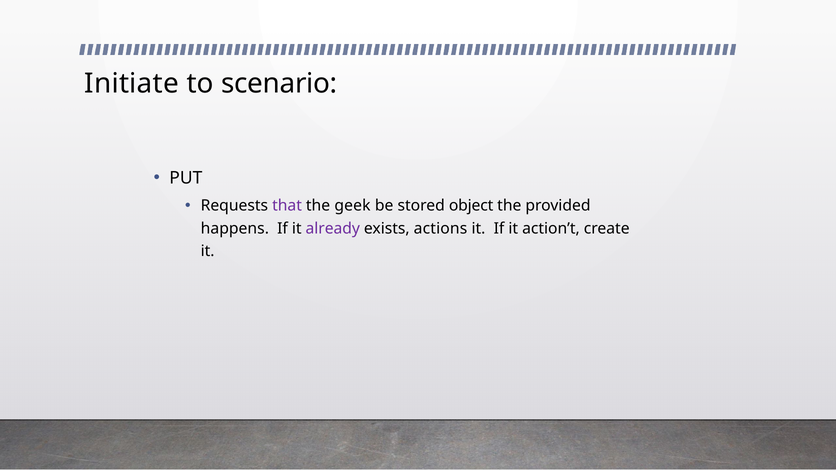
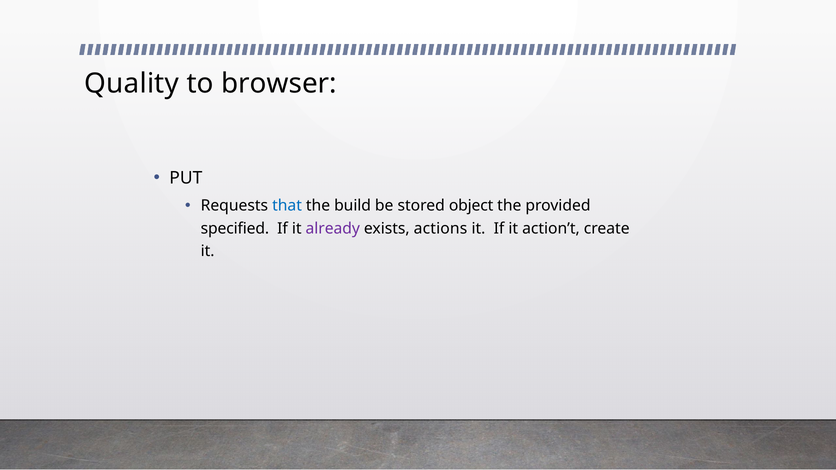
Initiate: Initiate -> Quality
scenario: scenario -> browser
that colour: purple -> blue
geek: geek -> build
happens: happens -> specified
